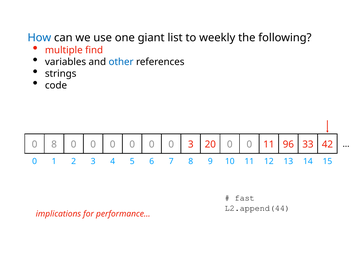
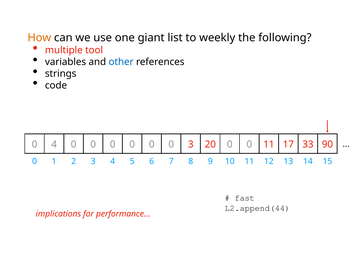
How colour: blue -> orange
find: find -> tool
0 8: 8 -> 4
96: 96 -> 17
42: 42 -> 90
